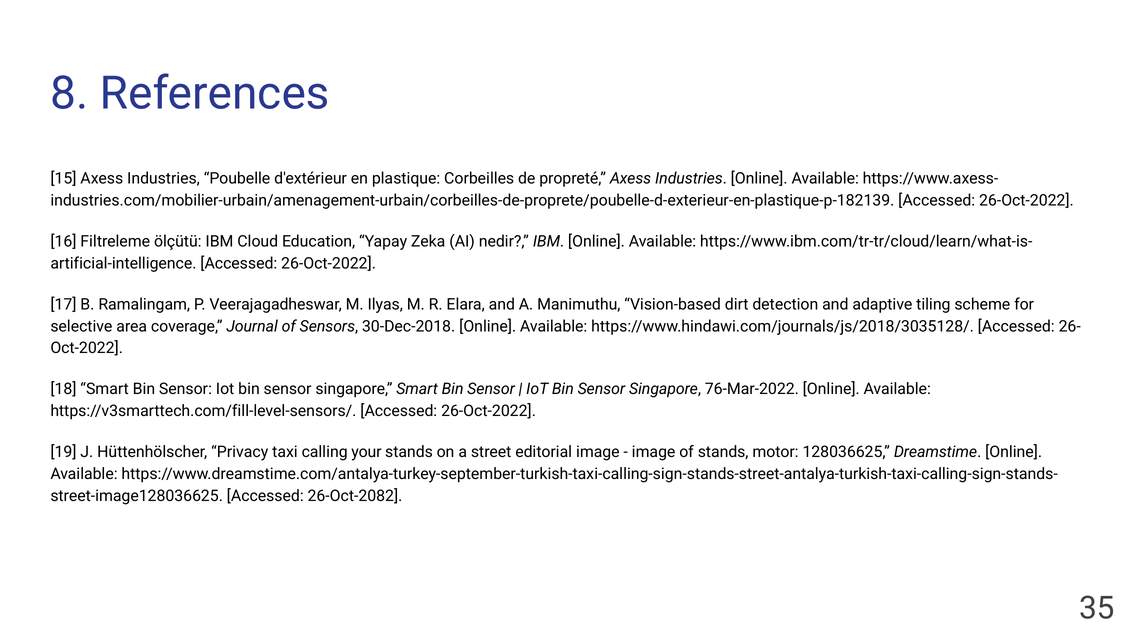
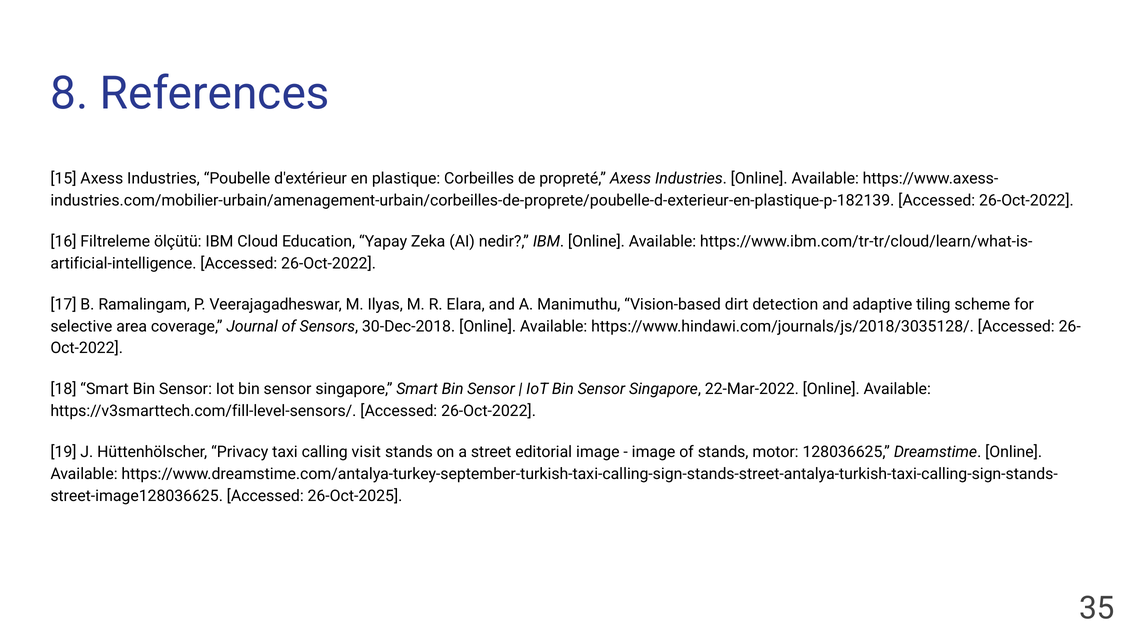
76-Mar-2022: 76-Mar-2022 -> 22-Mar-2022
your: your -> visit
26-Oct-2082: 26-Oct-2082 -> 26-Oct-2025
